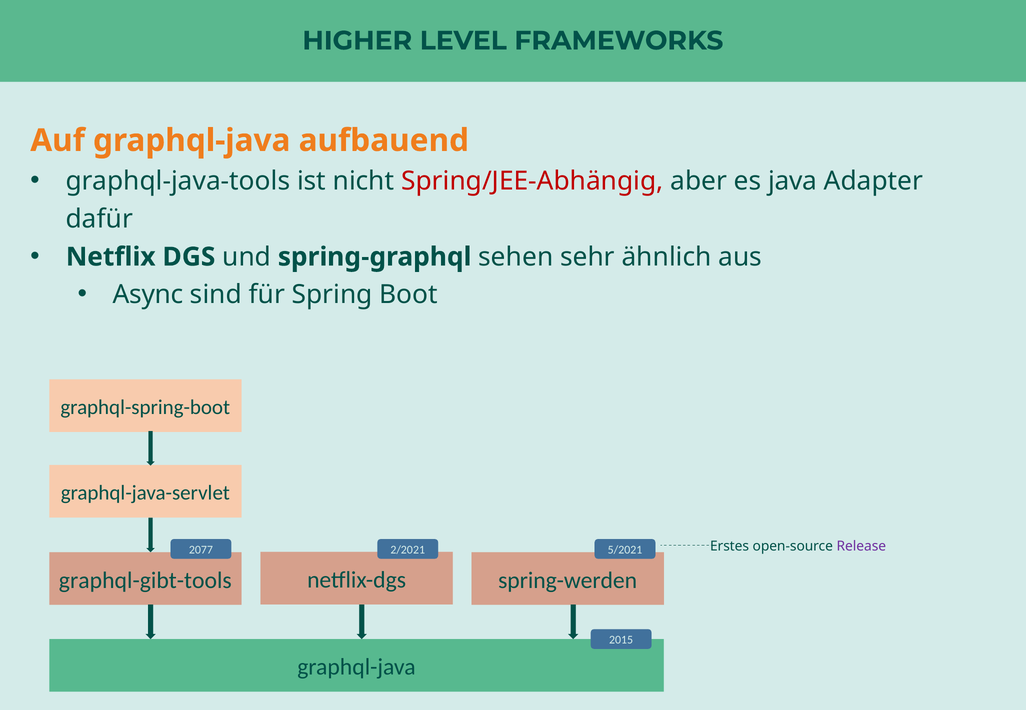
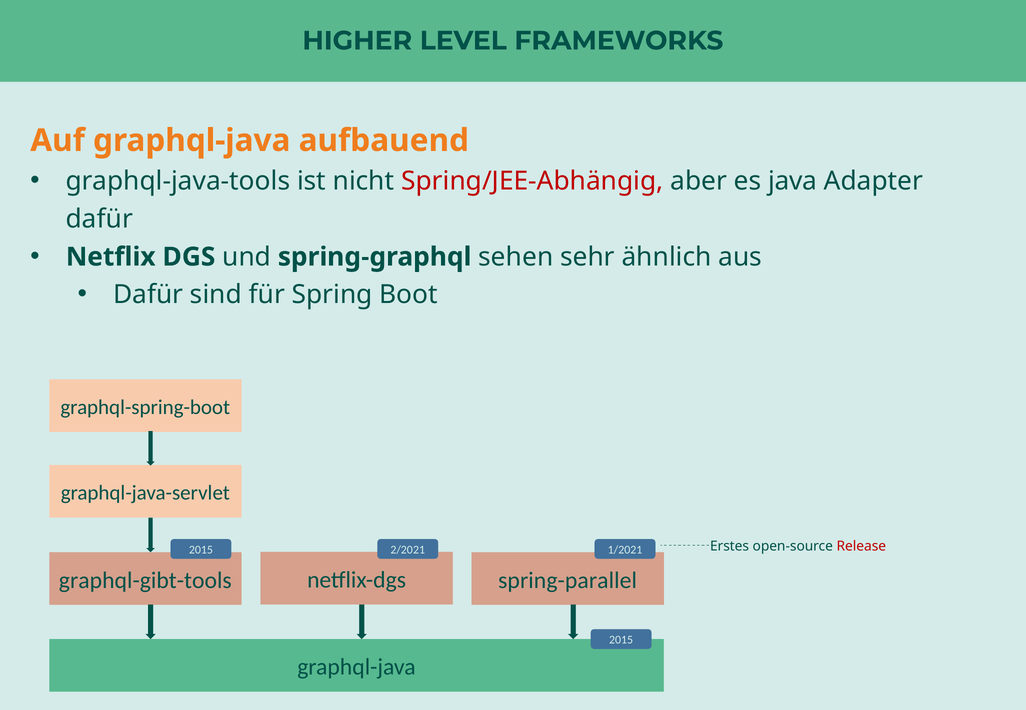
Async at (148, 295): Async -> Dafür
2077 at (201, 550): 2077 -> 2015
5/2021: 5/2021 -> 1/2021
Release colour: purple -> red
spring-werden: spring-werden -> spring-parallel
